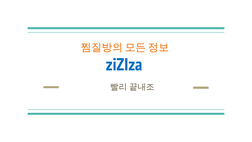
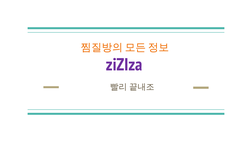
ziZIza colour: blue -> purple
